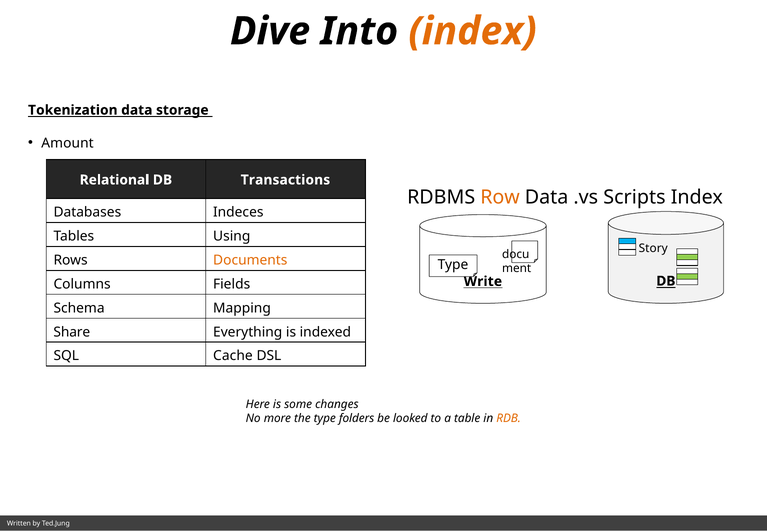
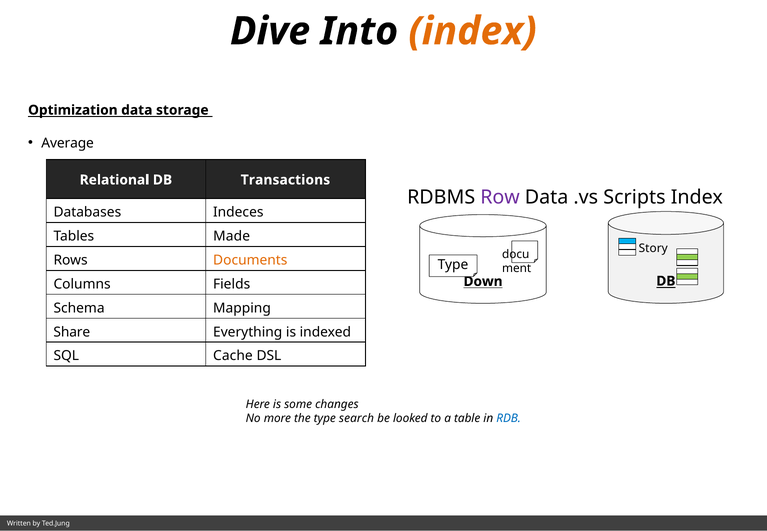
Tokenization: Tokenization -> Optimization
Amount: Amount -> Average
Row colour: orange -> purple
Using: Using -> Made
Write: Write -> Down
folders: folders -> search
RDB colour: orange -> blue
